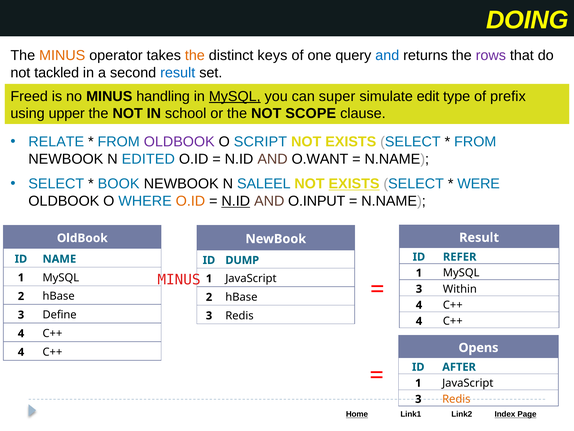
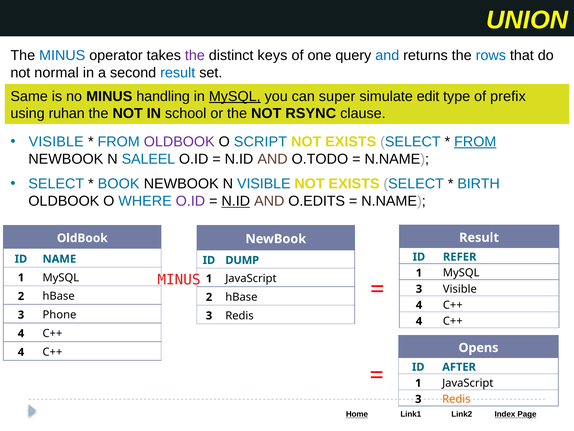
DOING: DOING -> UNION
MINUS at (62, 55) colour: orange -> blue
the at (195, 55) colour: orange -> purple
rows colour: purple -> blue
tackled: tackled -> normal
Freed: Freed -> Same
upper: upper -> ruhan
SCOPE: SCOPE -> RSYNC
RELATE at (56, 142): RELATE -> VISIBLE
FROM at (475, 142) underline: none -> present
EDITED: EDITED -> SALEEL
O.WANT: O.WANT -> O.TODO
N SALEEL: SALEEL -> VISIBLE
EXISTS at (354, 184) underline: present -> none
WERE: WERE -> BIRTH
O.ID at (190, 201) colour: orange -> purple
O.INPUT: O.INPUT -> O.EDITS
3 Within: Within -> Visible
Define: Define -> Phone
